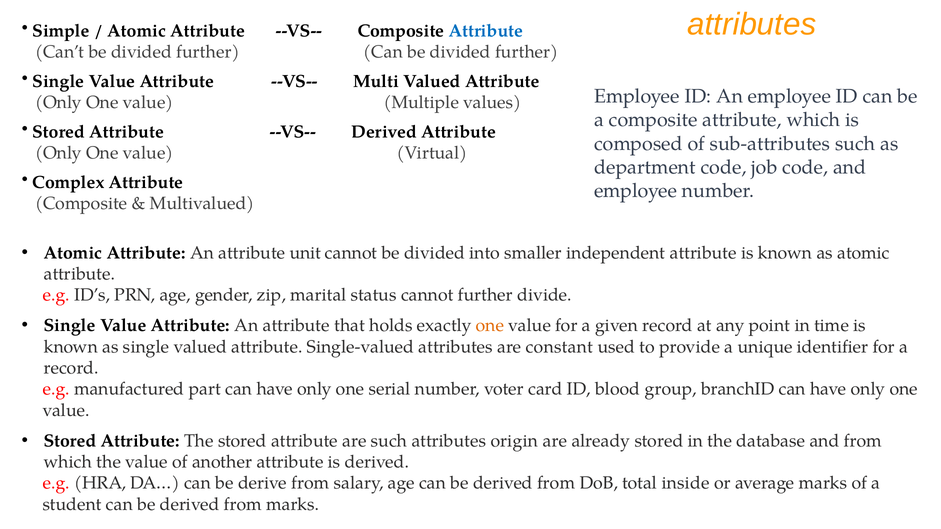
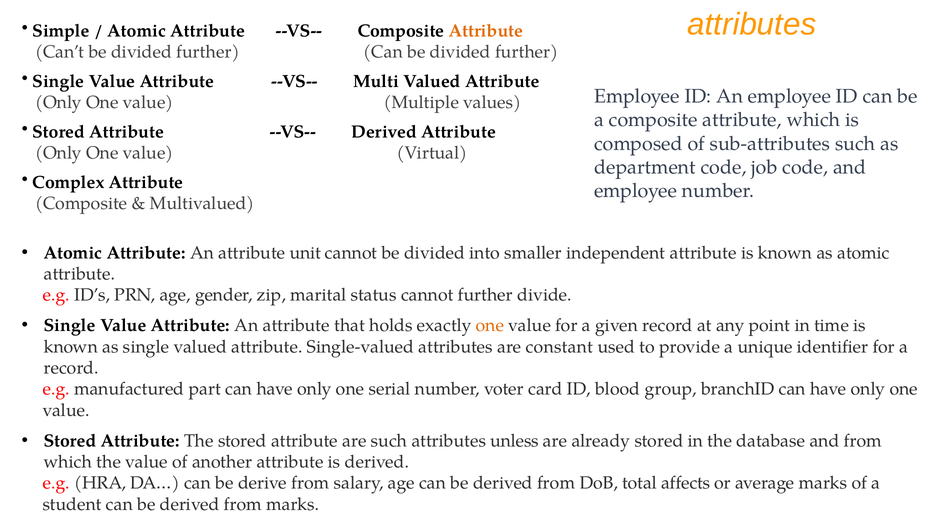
Attribute at (486, 31) colour: blue -> orange
origin: origin -> unless
inside: inside -> affects
